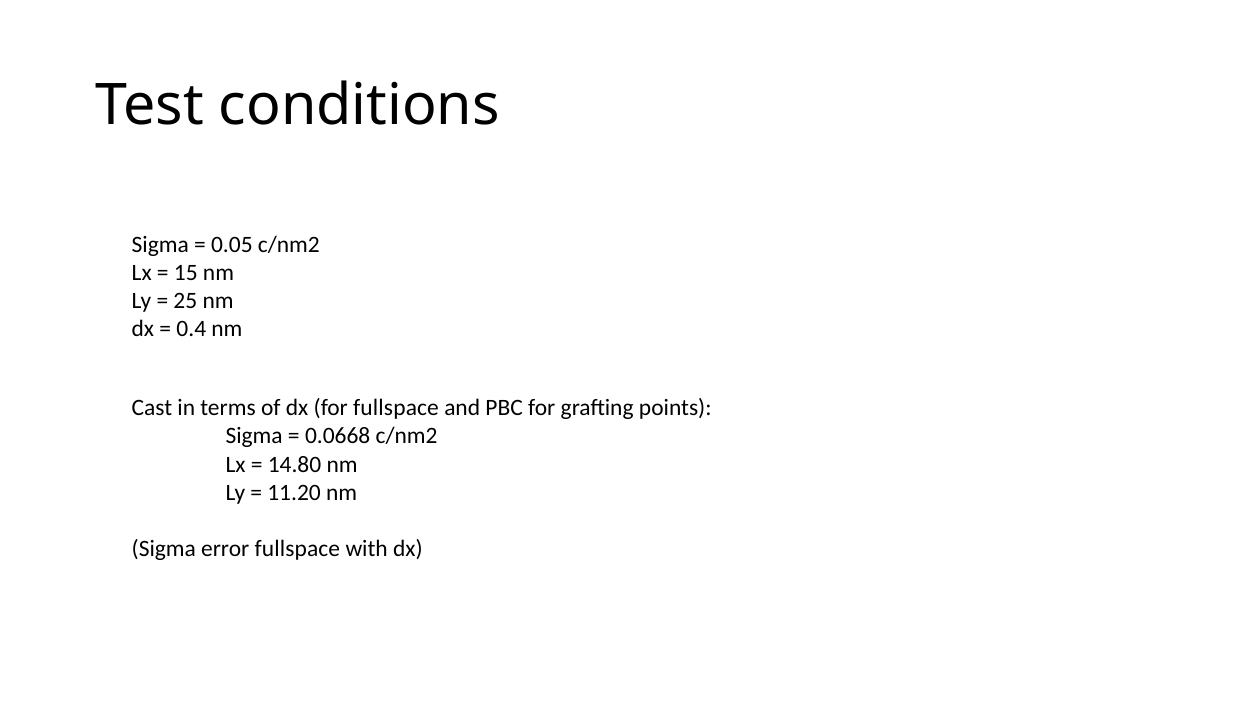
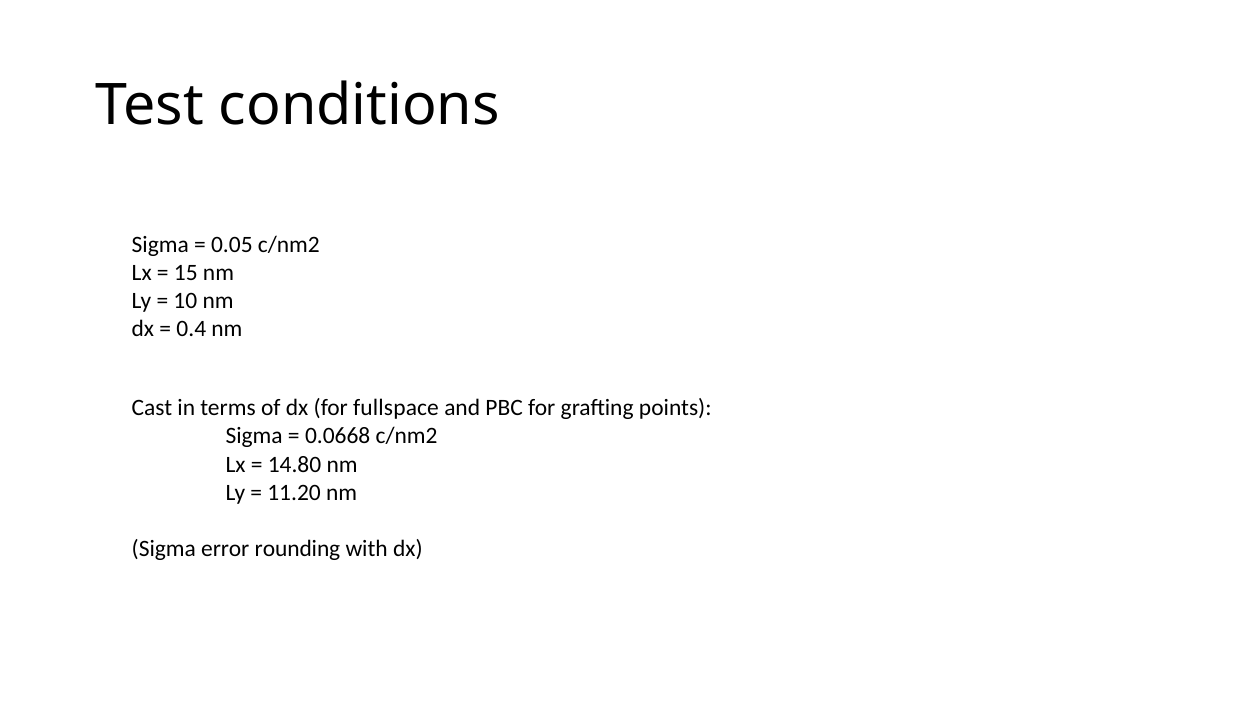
25: 25 -> 10
error fullspace: fullspace -> rounding
